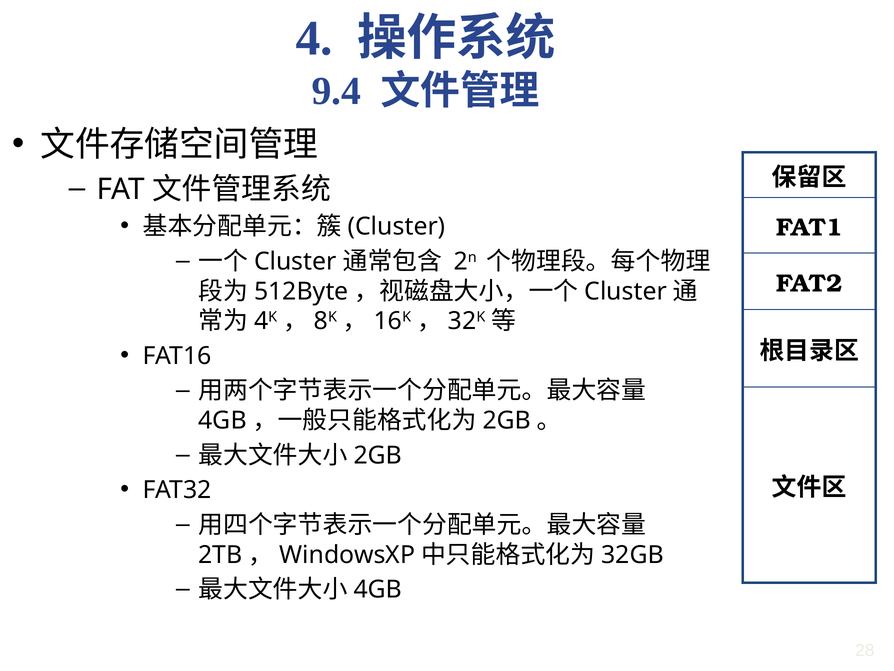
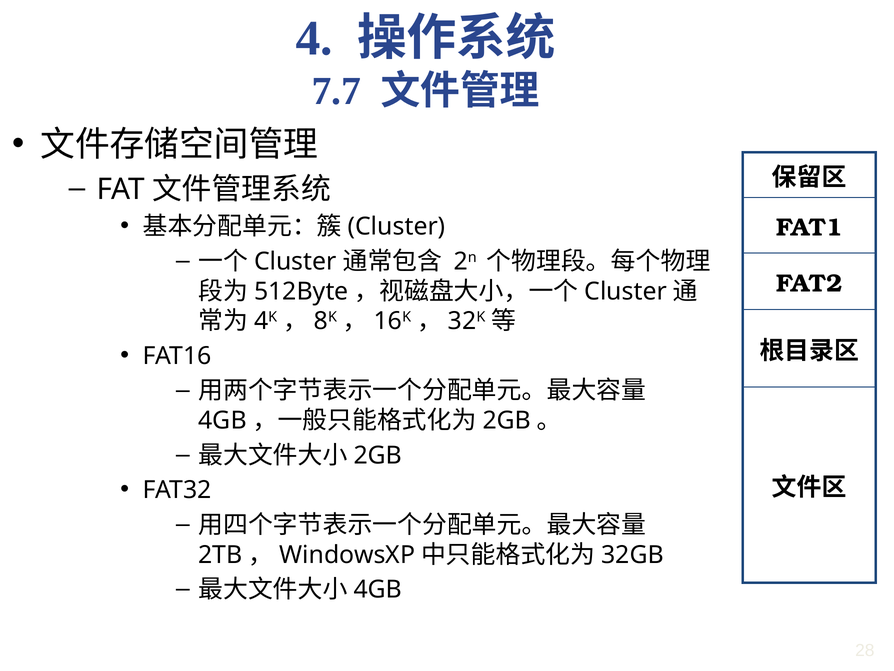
9.4: 9.4 -> 7.7
